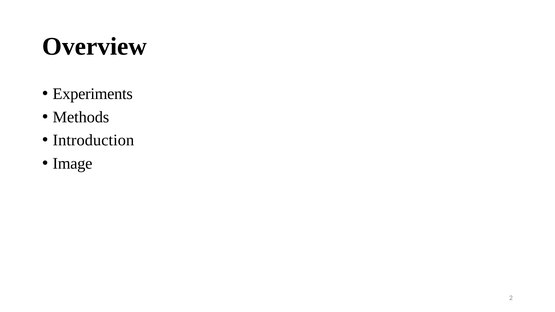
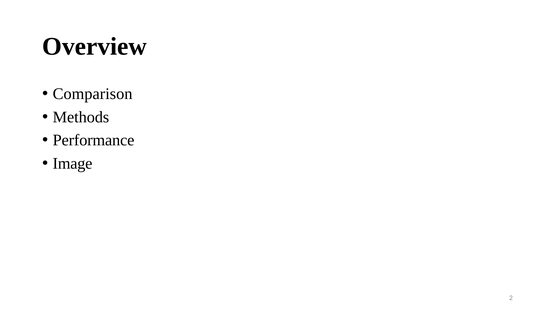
Experiments: Experiments -> Comparison
Introduction: Introduction -> Performance
